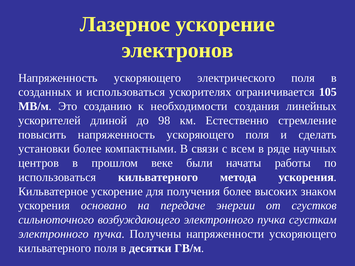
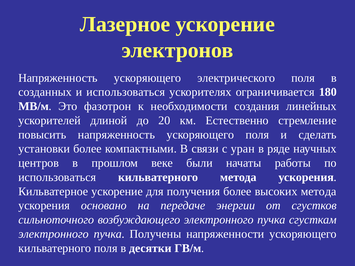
105: 105 -> 180
созданию: созданию -> фазотрон
98: 98 -> 20
всем: всем -> уран
высоких знаком: знаком -> метода
